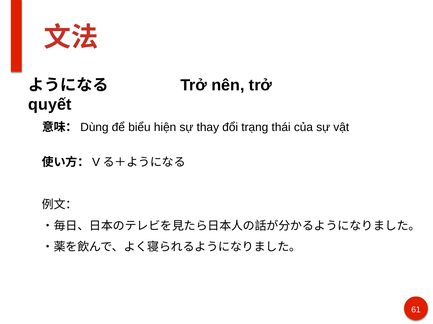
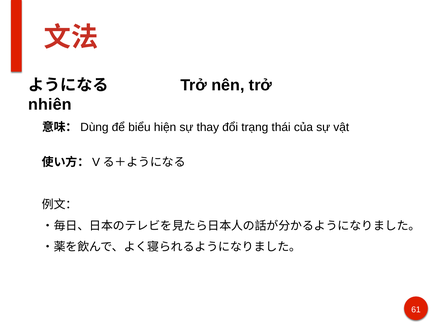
quyết: quyết -> nhiên
